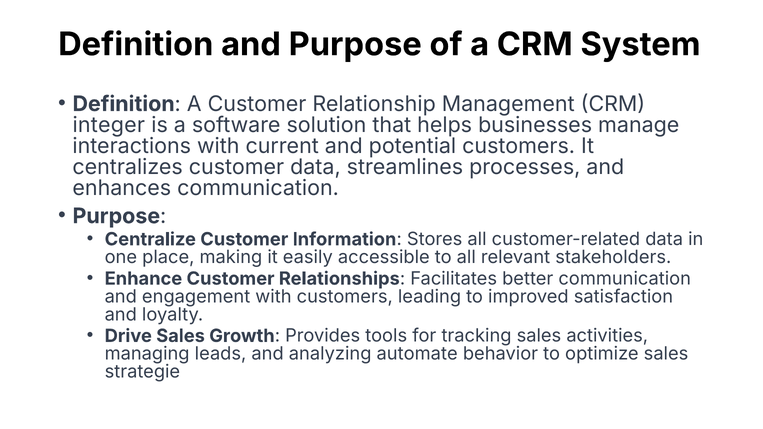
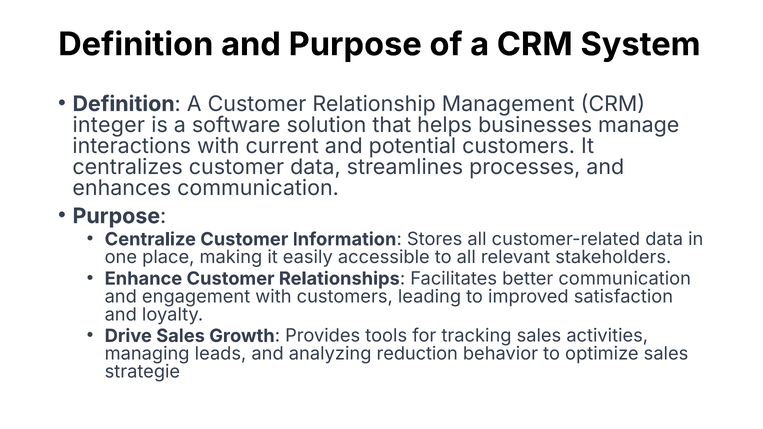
automate: automate -> reduction
